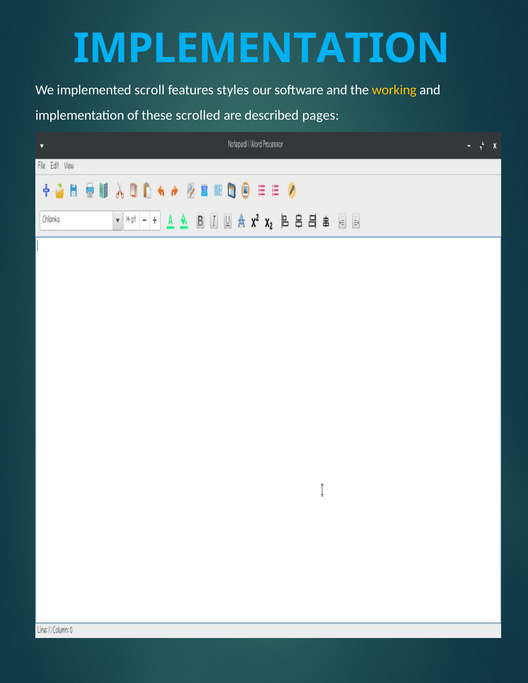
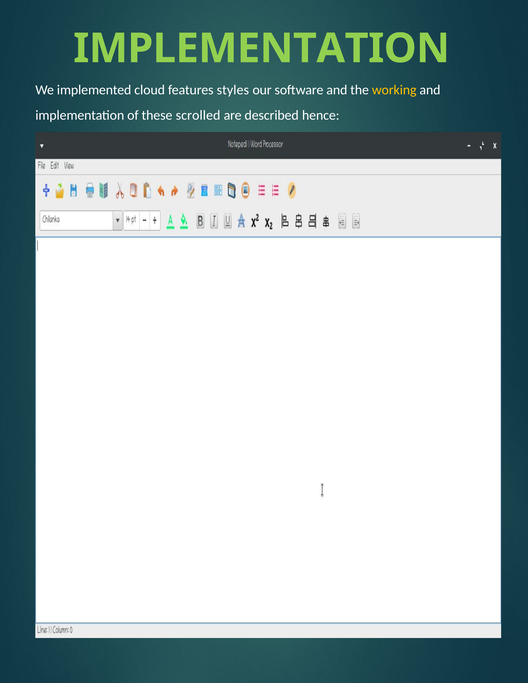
IMPLEMENTATION at (262, 49) colour: light blue -> light green
scroll: scroll -> cloud
pages: pages -> hence
